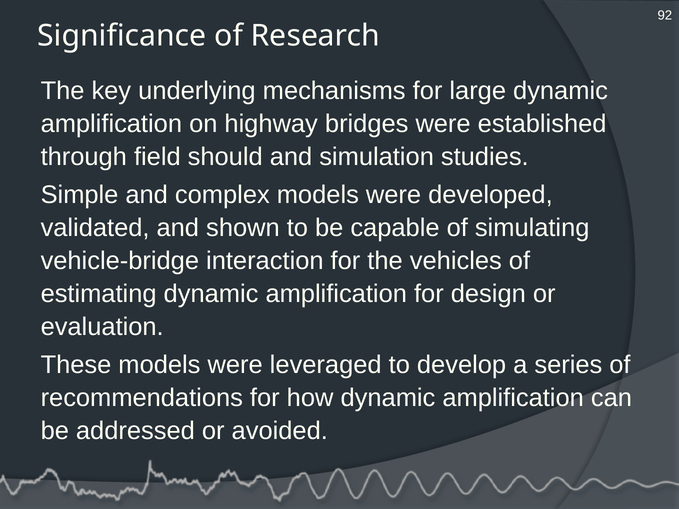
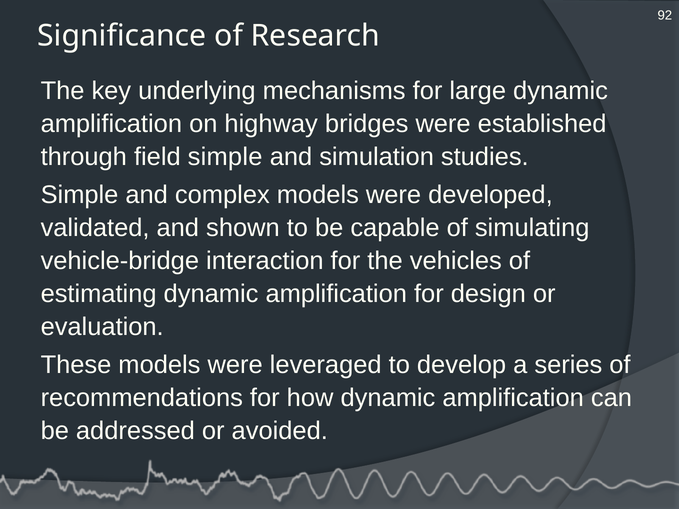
field should: should -> simple
